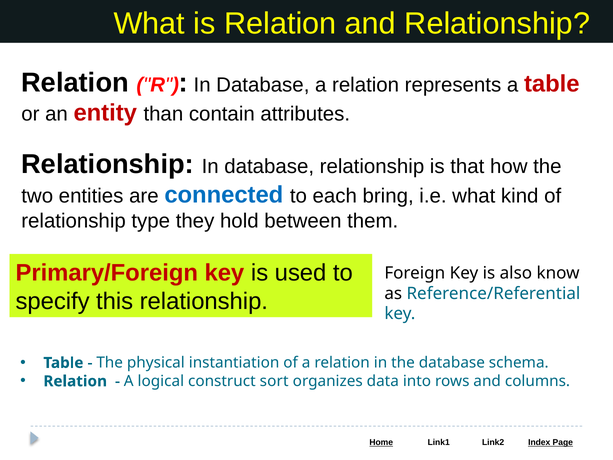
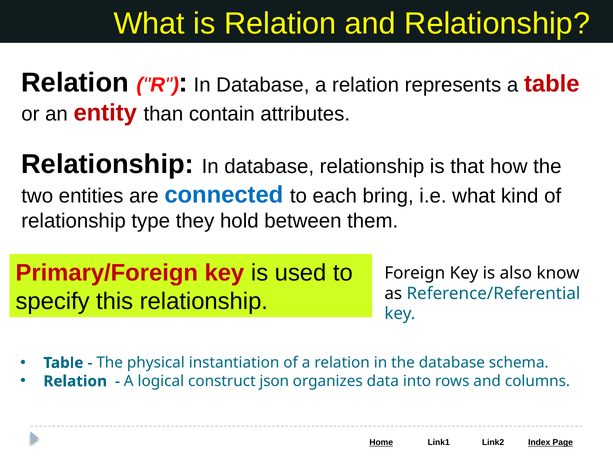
sort: sort -> json
